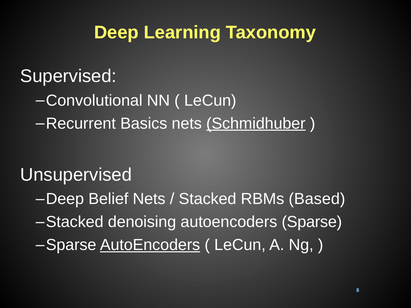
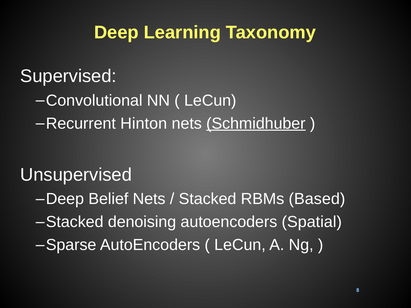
Basics: Basics -> Hinton
autoencoders Sparse: Sparse -> Spatial
AutoEncoders at (150, 245) underline: present -> none
